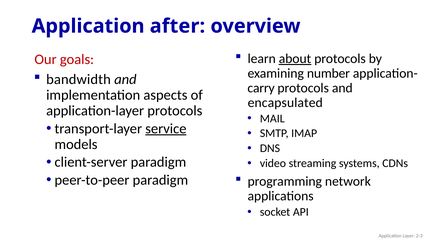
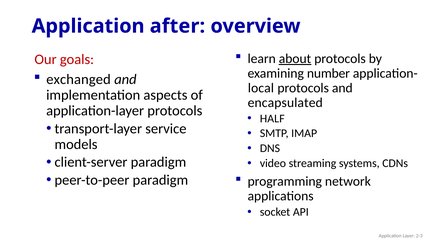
bandwidth: bandwidth -> exchanged
carry: carry -> local
MAIL: MAIL -> HALF
service underline: present -> none
